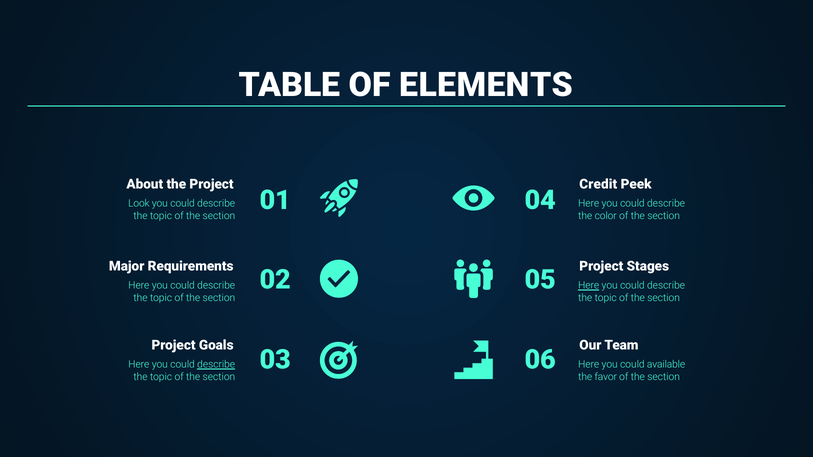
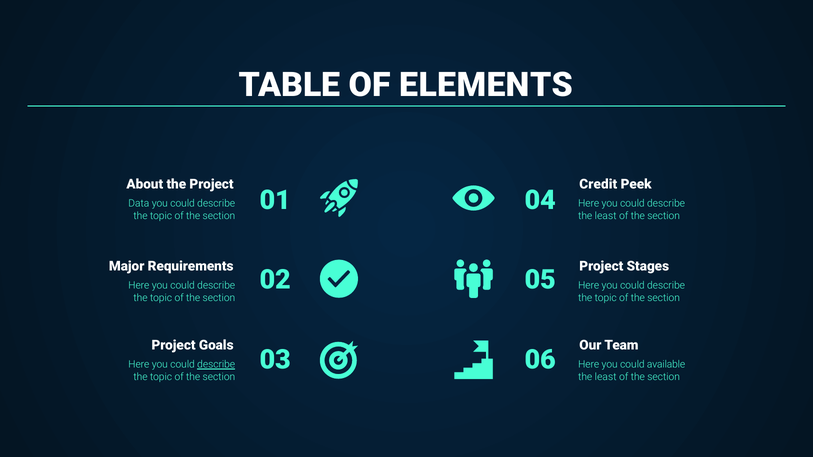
Look: Look -> Data
color at (606, 216): color -> least
Here at (589, 286) underline: present -> none
favor at (606, 377): favor -> least
